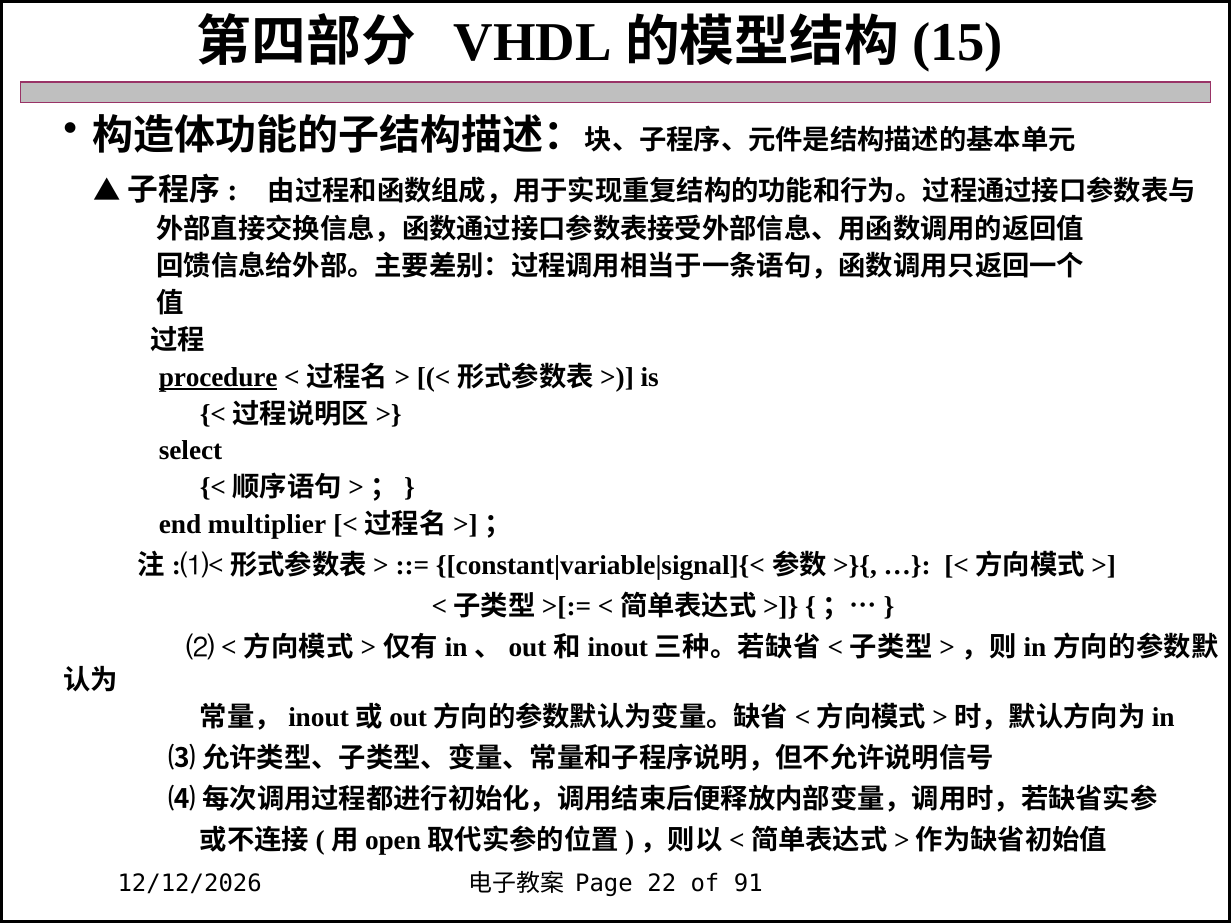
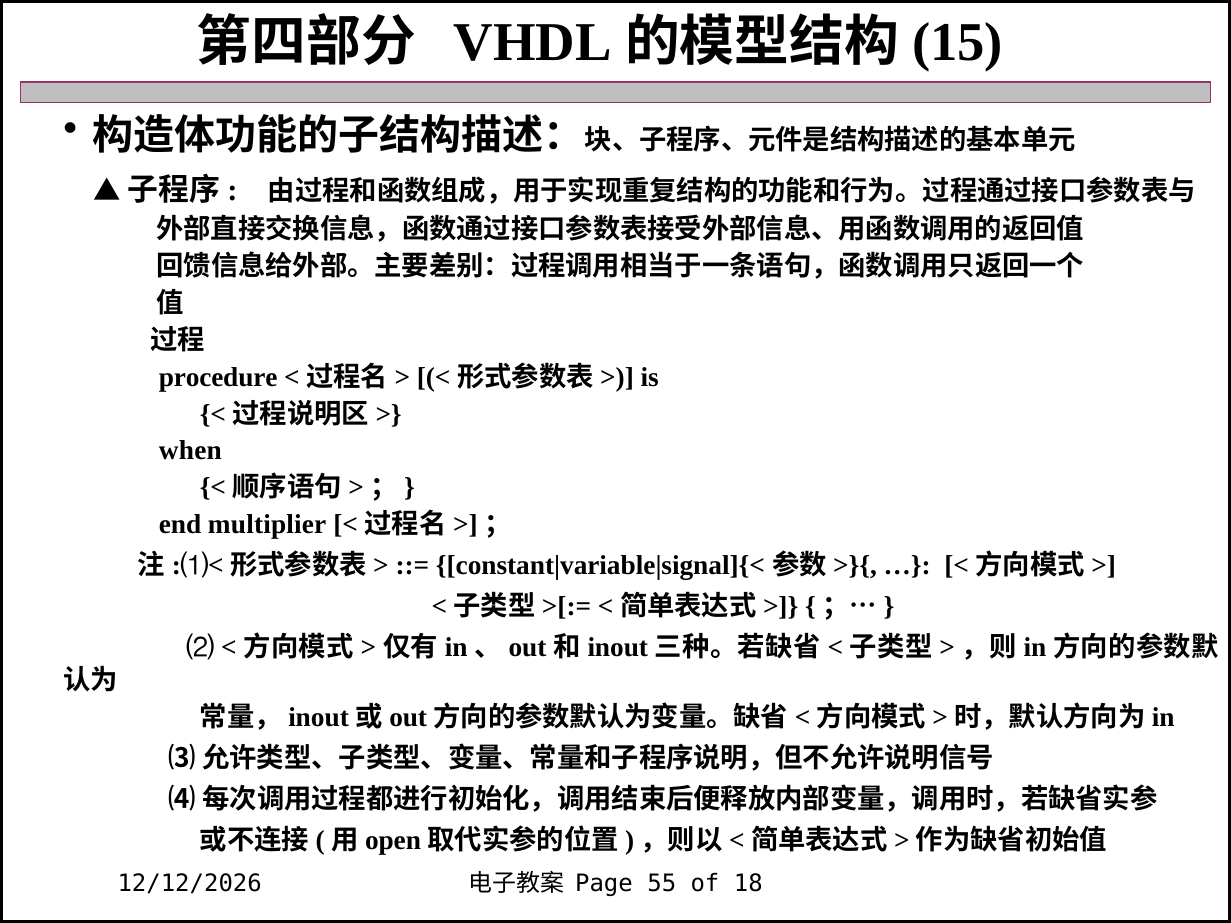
procedure underline: present -> none
select: select -> when
22: 22 -> 55
91: 91 -> 18
